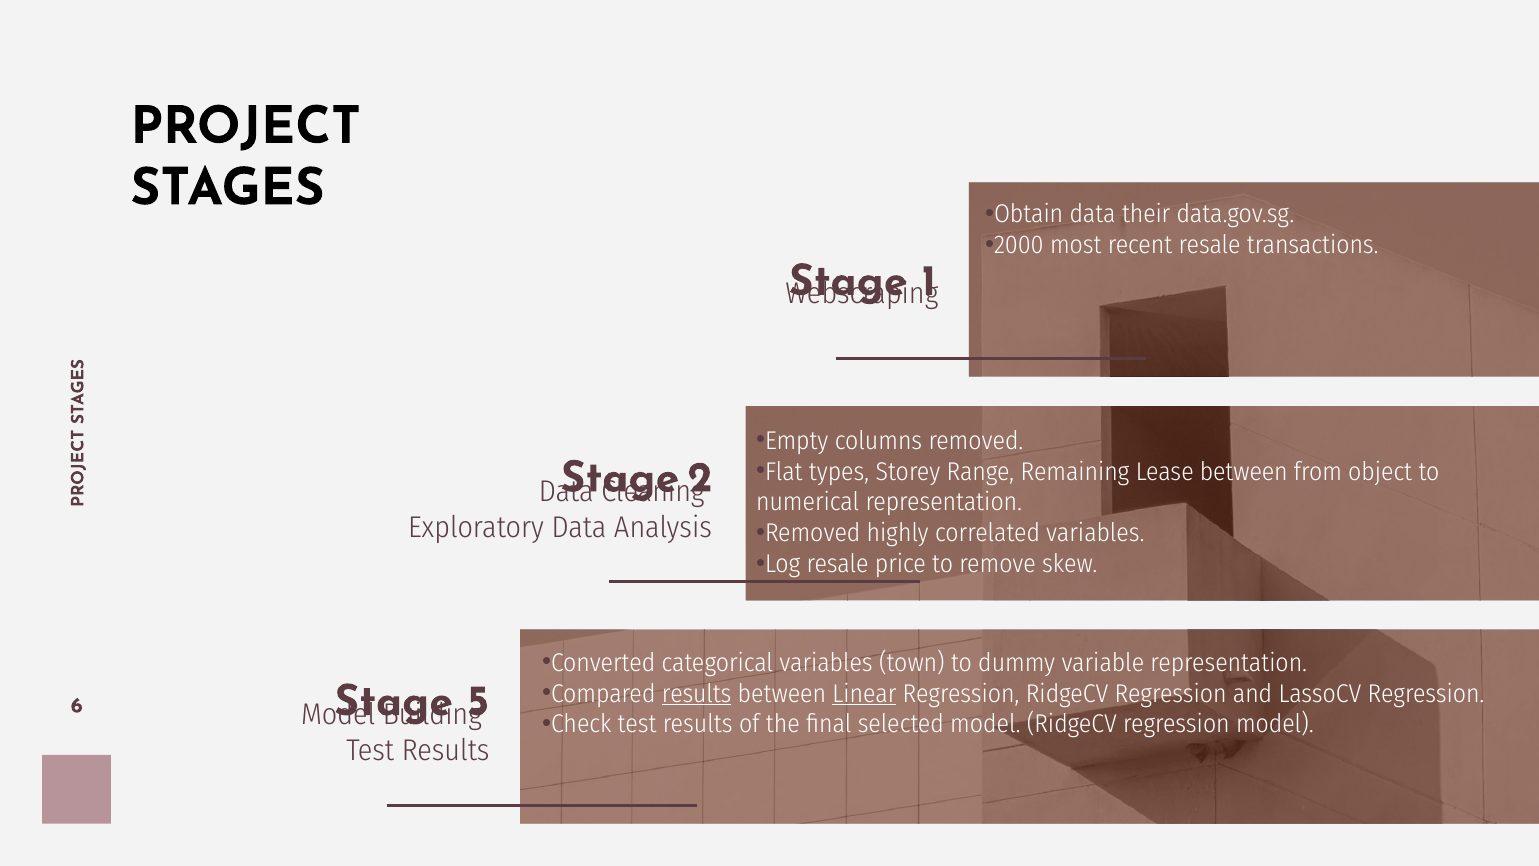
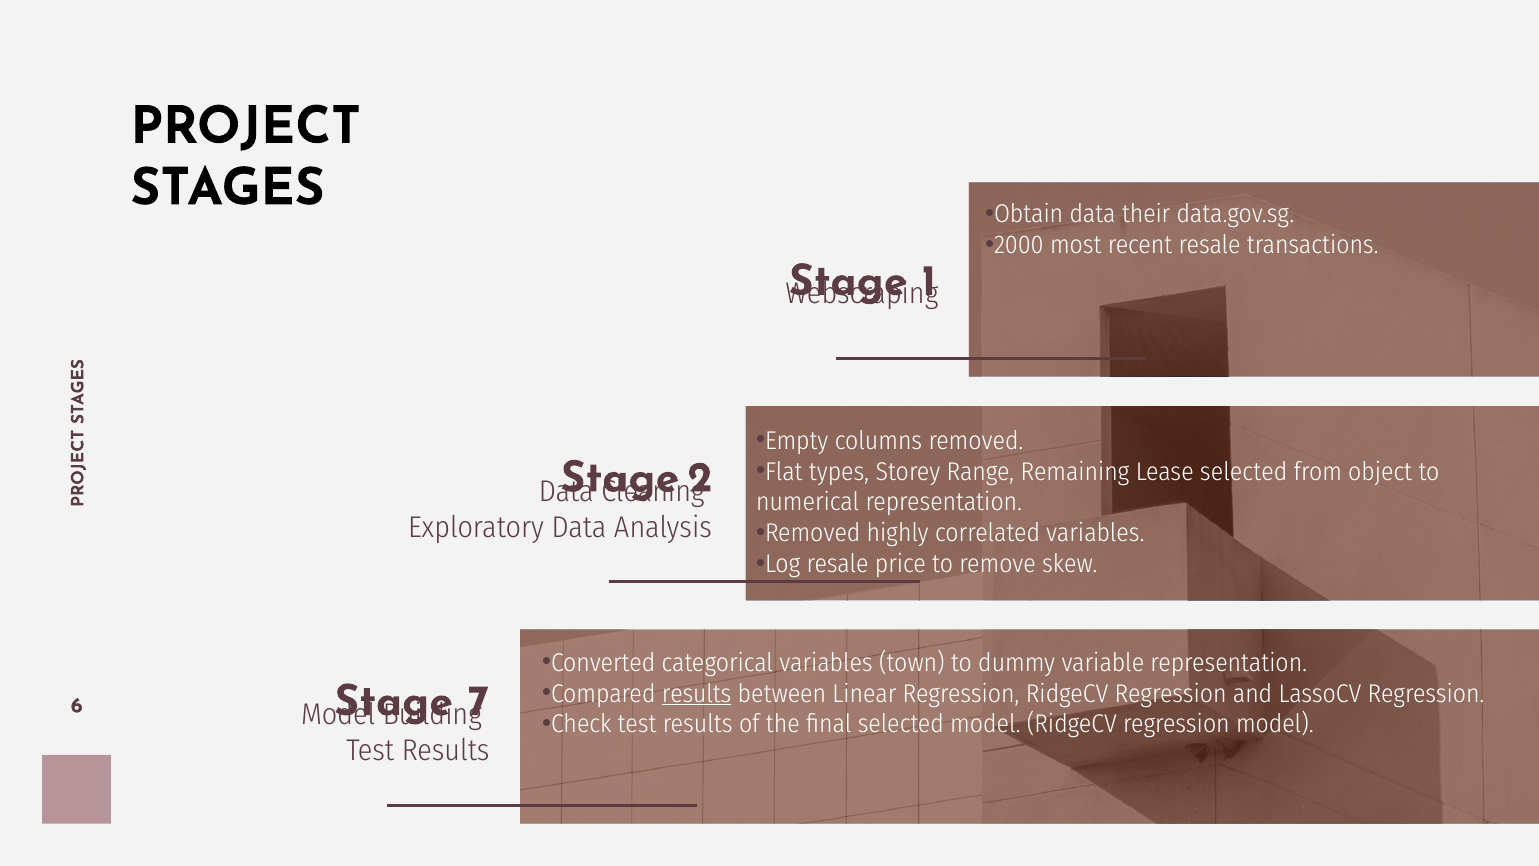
Lease between: between -> selected
Linear underline: present -> none
5: 5 -> 7
